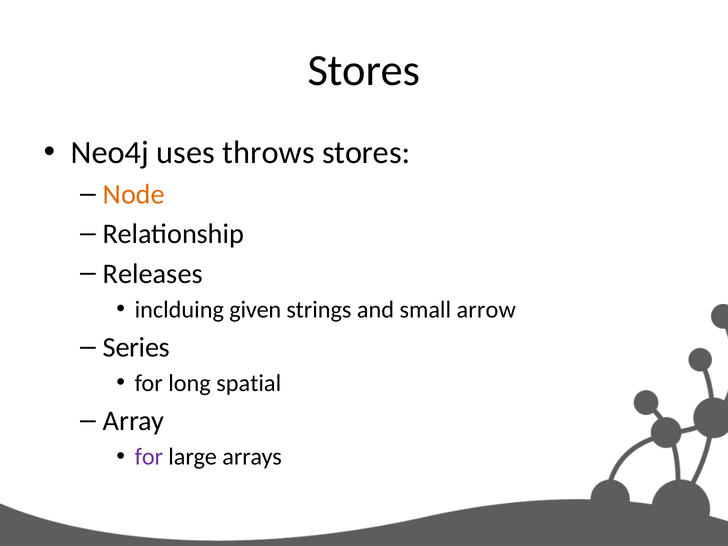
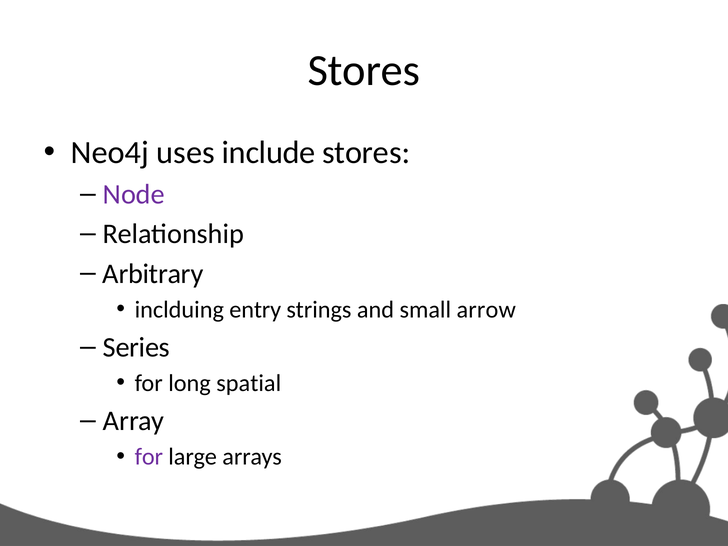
throws: throws -> include
Node colour: orange -> purple
Releases: Releases -> Arbitrary
given: given -> entry
